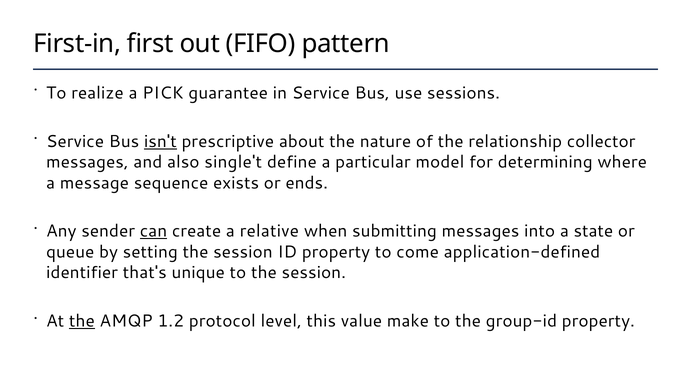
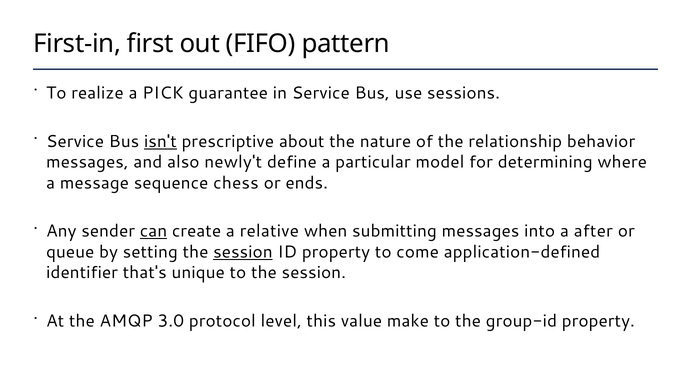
collector: collector -> behavior
single't: single't -> newly't
exists: exists -> chess
state: state -> after
session at (243, 252) underline: none -> present
the at (82, 321) underline: present -> none
1.2: 1.2 -> 3.0
